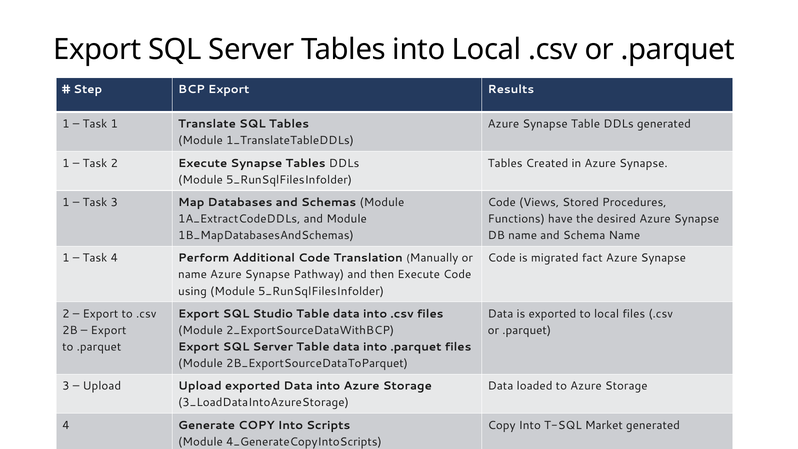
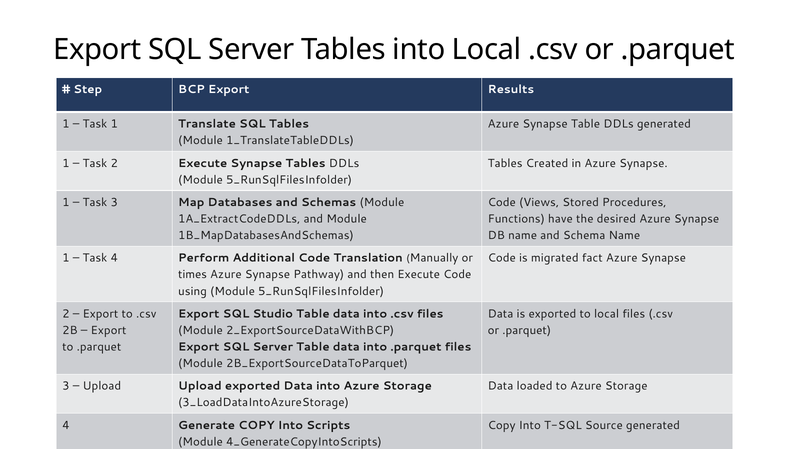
name at (193, 275): name -> times
Market: Market -> Source
